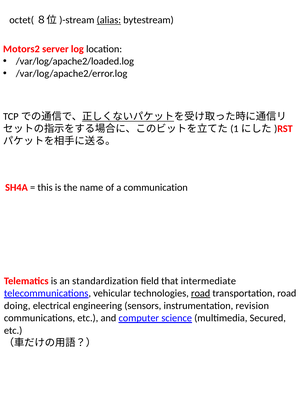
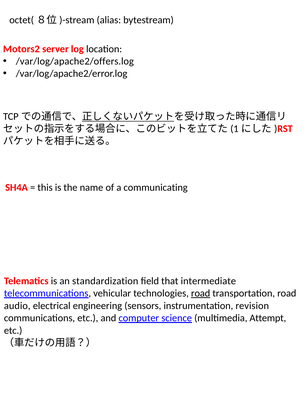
alias underline: present -> none
/var/log/apache2/loaded.log: /var/log/apache2/loaded.log -> /var/log/apache2/offers.log
communication: communication -> communicating
doing: doing -> audio
Secured: Secured -> Attempt
